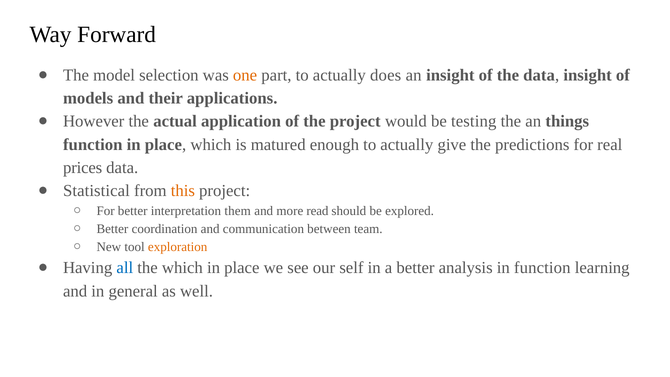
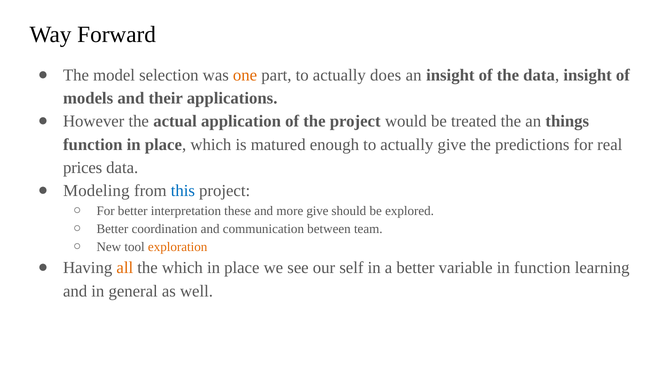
testing: testing -> treated
Statistical: Statistical -> Modeling
this colour: orange -> blue
them: them -> these
more read: read -> give
all colour: blue -> orange
analysis: analysis -> variable
